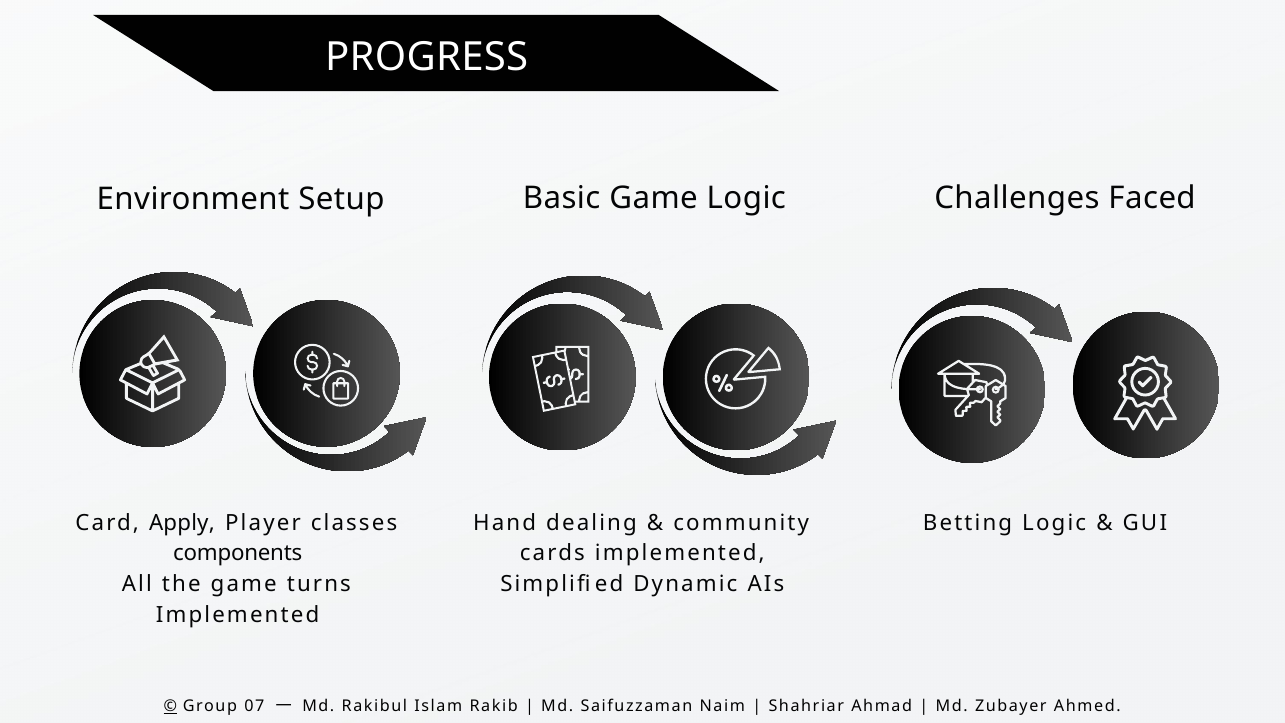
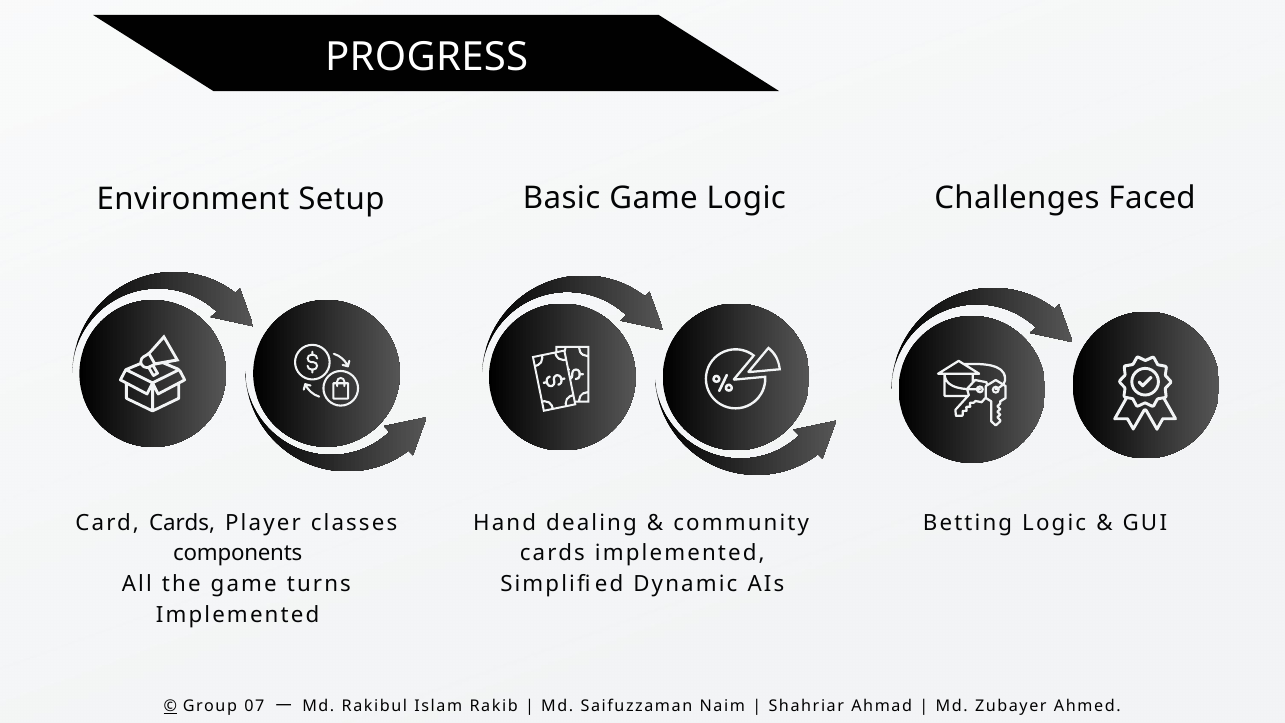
Card Apply: Apply -> Cards
